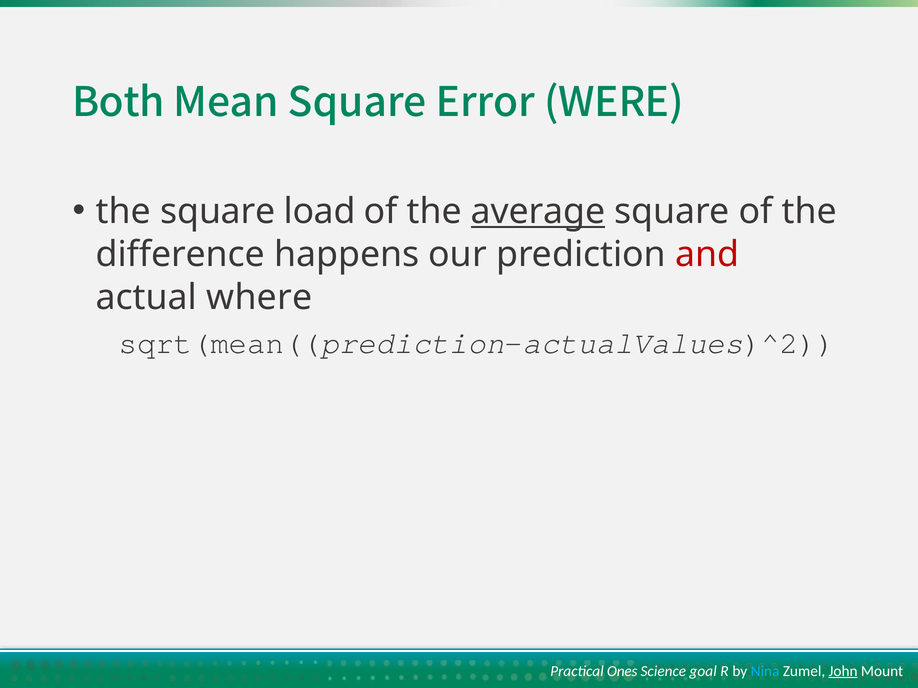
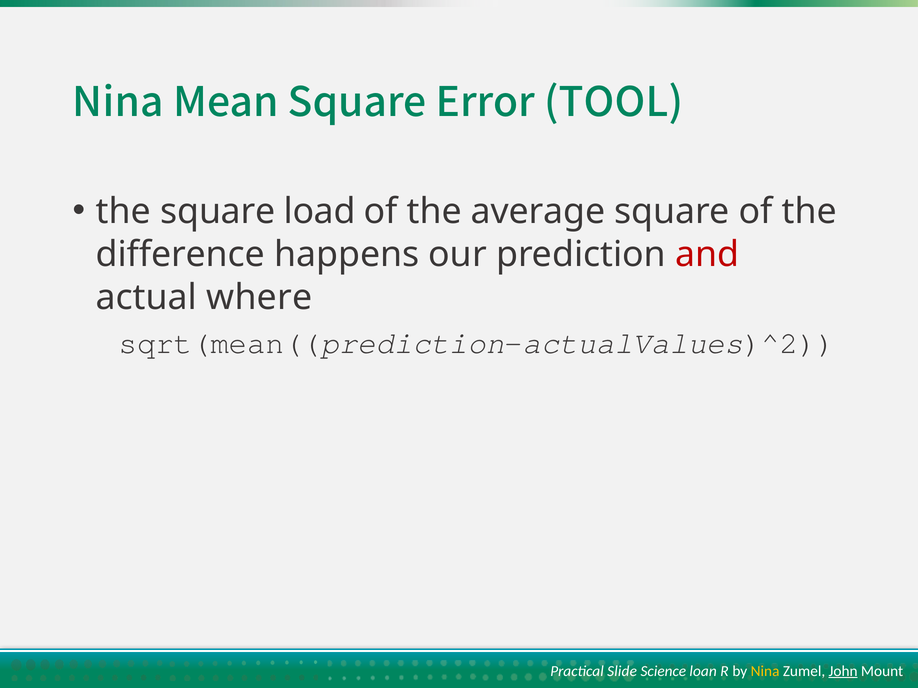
Both at (118, 103): Both -> Nina
WERE: WERE -> TOOL
average underline: present -> none
Ones: Ones -> Slide
goal: goal -> loan
Nina at (765, 672) colour: light blue -> yellow
